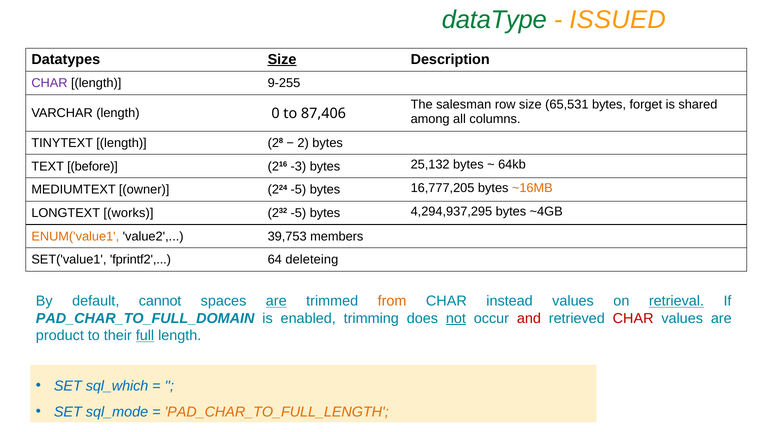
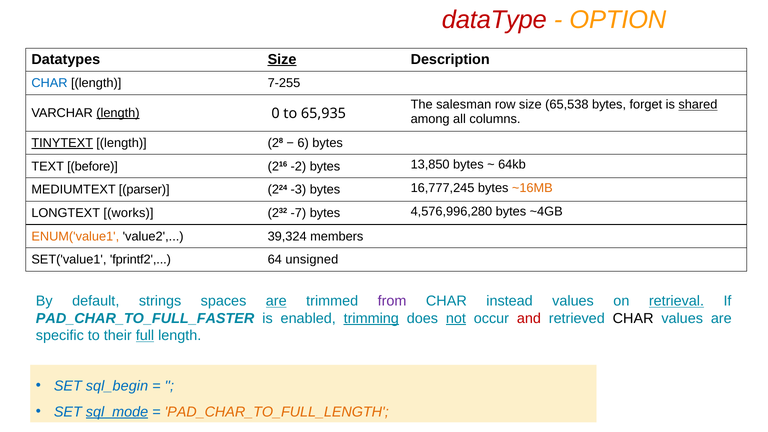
dataType colour: green -> red
ISSUED: ISSUED -> OPTION
CHAR at (49, 83) colour: purple -> blue
9-255: 9-255 -> 7-255
65,531: 65,531 -> 65,538
shared underline: none -> present
length at (118, 113) underline: none -> present
87,406: 87,406 -> 65,935
TINYTEXT underline: none -> present
2: 2 -> 6
-3: -3 -> -2
25,132: 25,132 -> 13,850
owner: owner -> parser
224 -5: -5 -> -3
16,777,205: 16,777,205 -> 16,777,245
232 -5: -5 -> -7
4,294,937,295: 4,294,937,295 -> 4,576,996,280
39,753: 39,753 -> 39,324
deleteing: deleteing -> unsigned
cannot: cannot -> strings
from colour: orange -> purple
PAD_CHAR_TO_FULL_DOMAIN: PAD_CHAR_TO_FULL_DOMAIN -> PAD_CHAR_TO_FULL_FASTER
trimming underline: none -> present
CHAR at (633, 318) colour: red -> black
product: product -> specific
sql_which: sql_which -> sql_begin
sql_mode underline: none -> present
